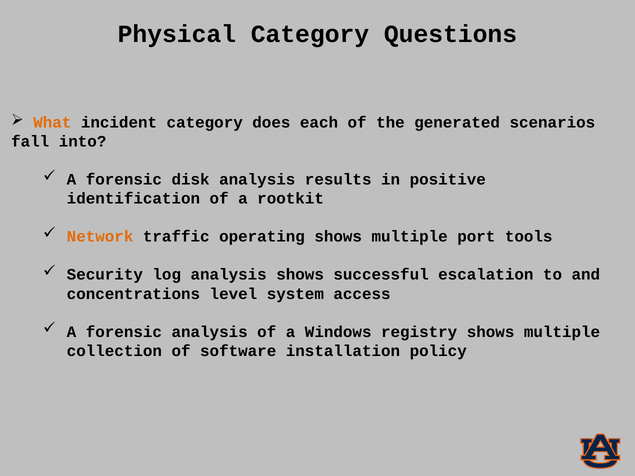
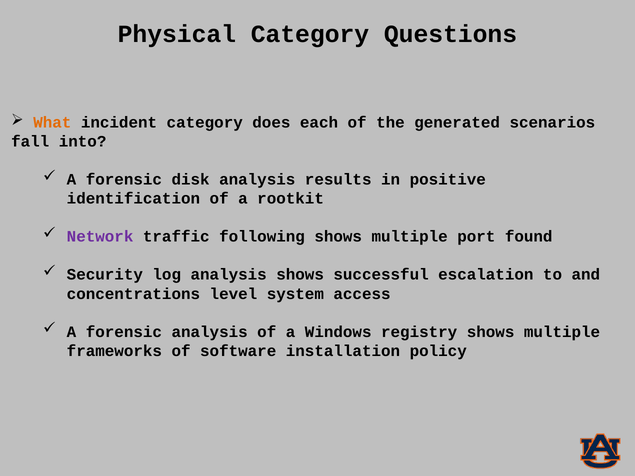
Network colour: orange -> purple
operating: operating -> following
tools: tools -> found
collection: collection -> frameworks
